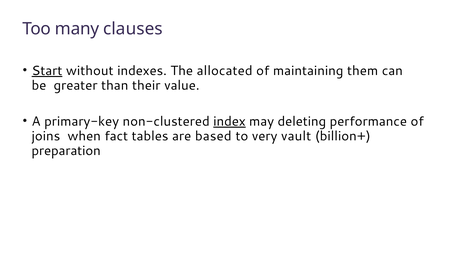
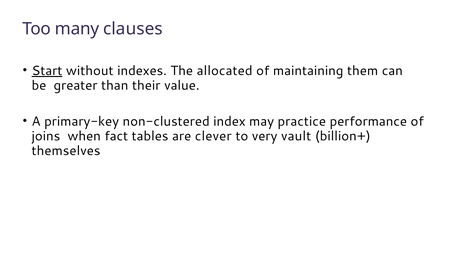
index underline: present -> none
deleting: deleting -> practice
based: based -> clever
preparation: preparation -> themselves
